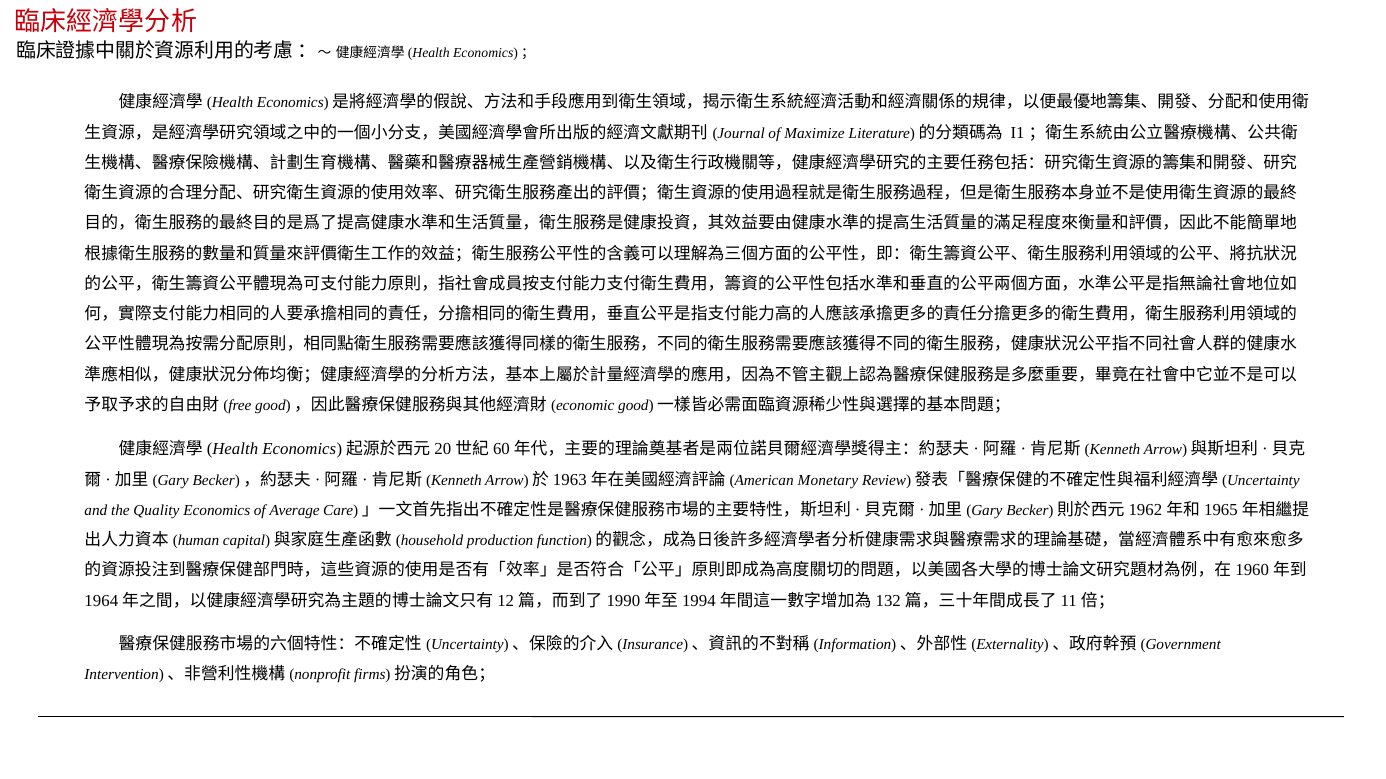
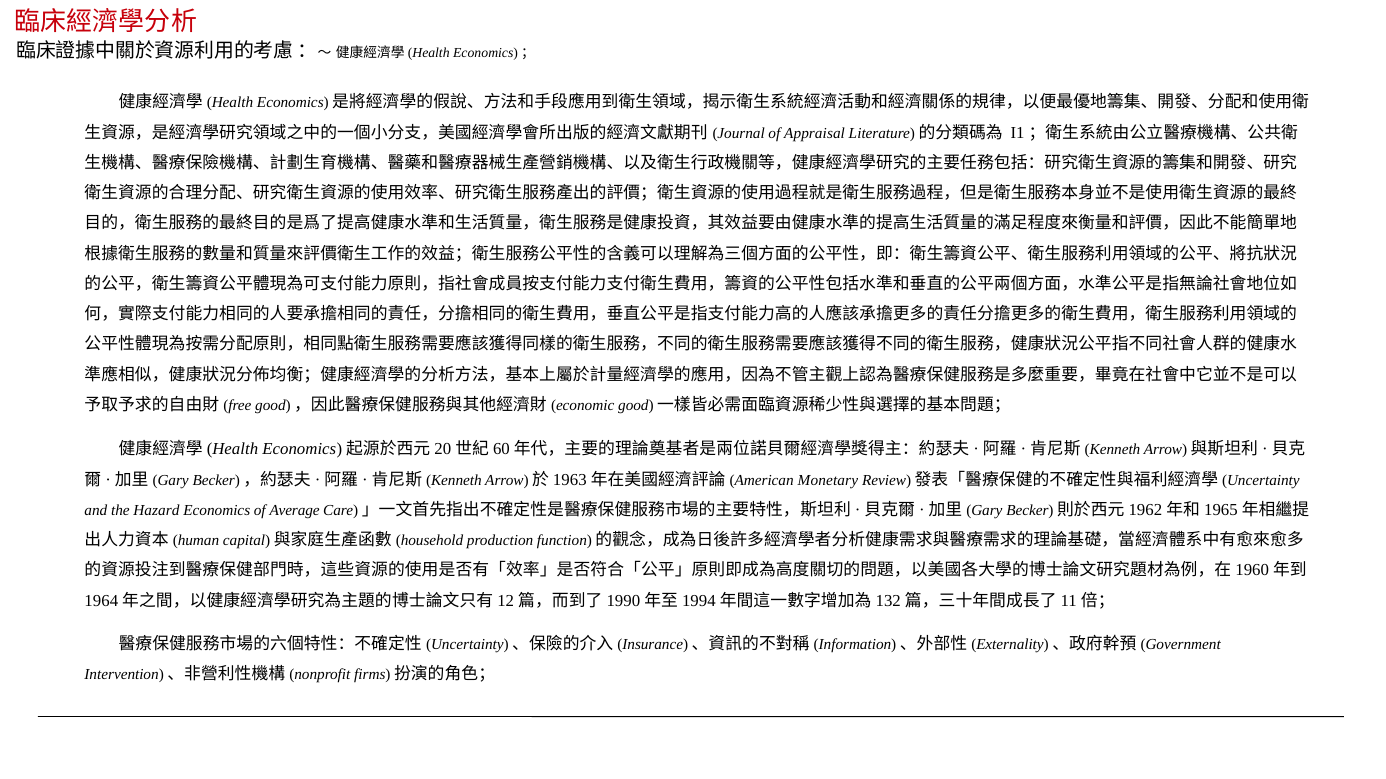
Maximize: Maximize -> Appraisal
Quality: Quality -> Hazard
